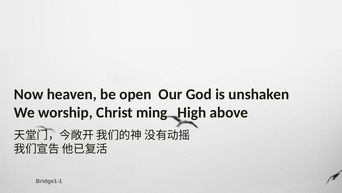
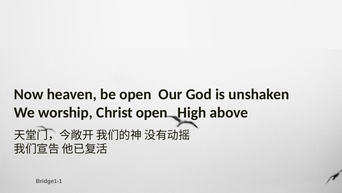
Christ ming: ming -> open
